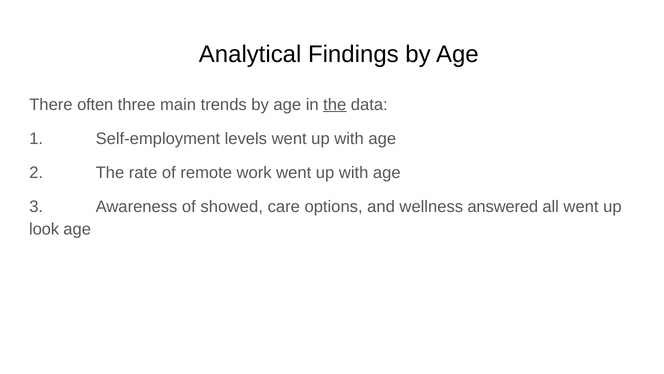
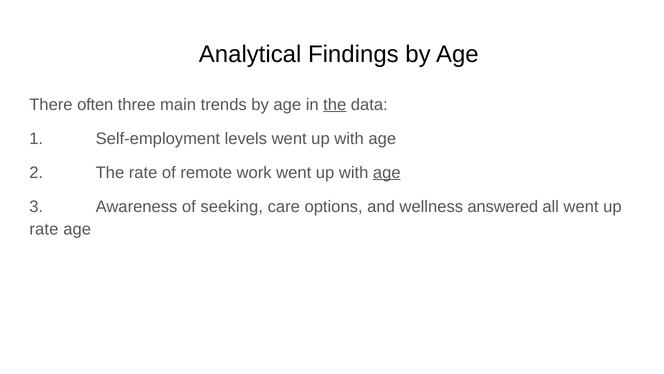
age at (387, 172) underline: none -> present
showed: showed -> seeking
look at (44, 229): look -> rate
